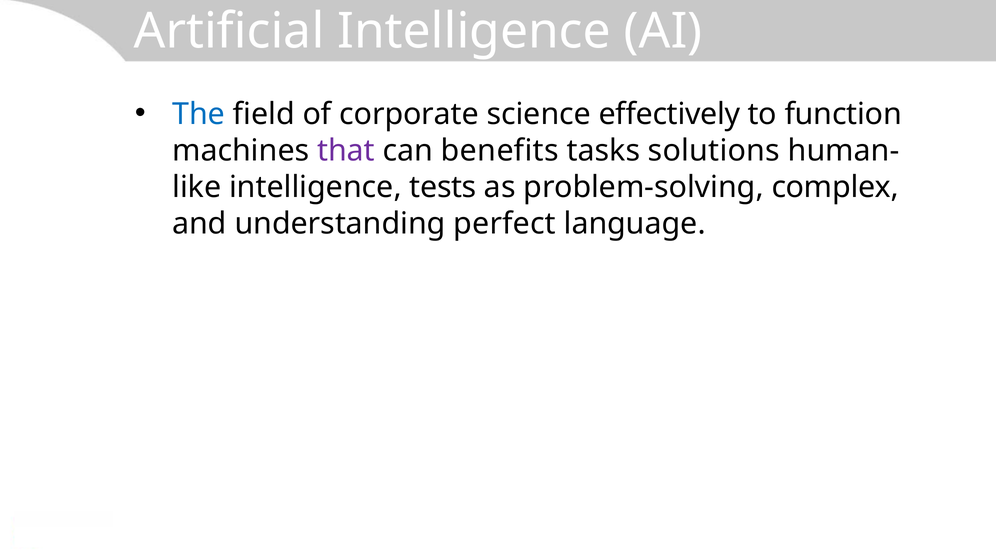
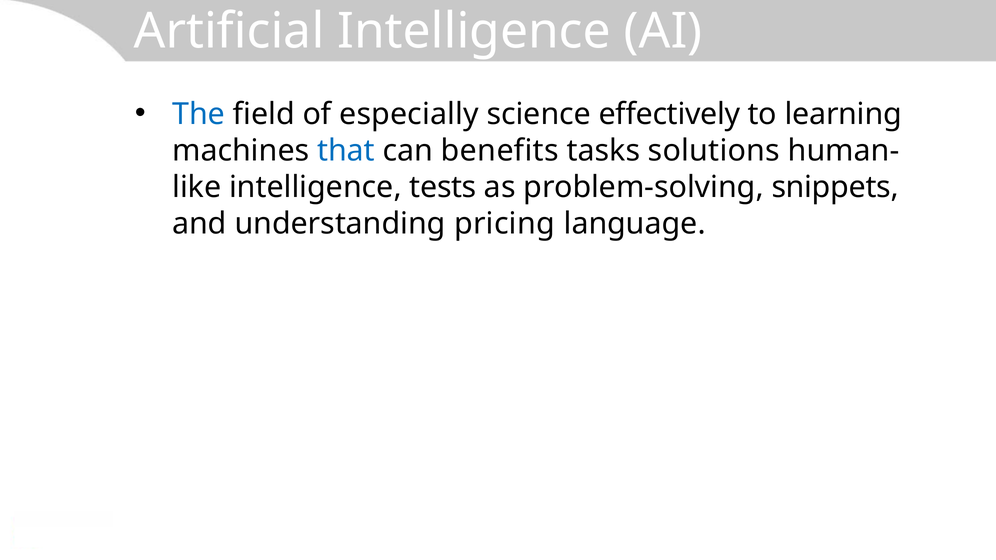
corporate: corporate -> especially
function: function -> learning
that colour: purple -> blue
complex: complex -> snippets
perfect: perfect -> pricing
